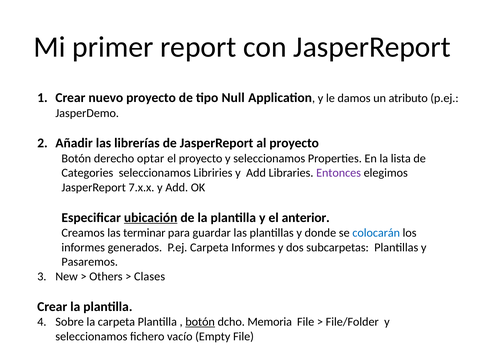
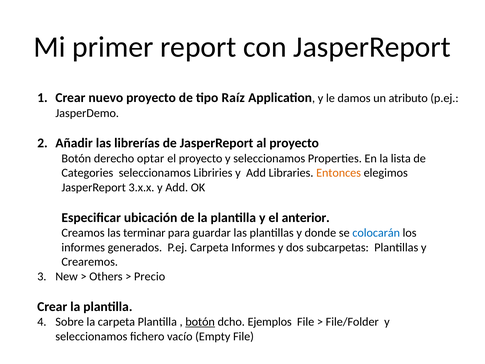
Null: Null -> Raíz
Entonces colour: purple -> orange
7.x.x: 7.x.x -> 3.x.x
ubicación underline: present -> none
Pasaremos: Pasaremos -> Crearemos
Clases: Clases -> Precio
Memoria: Memoria -> Ejemplos
